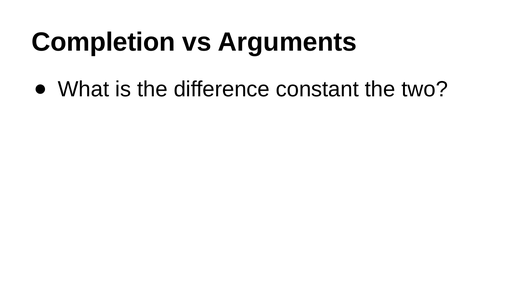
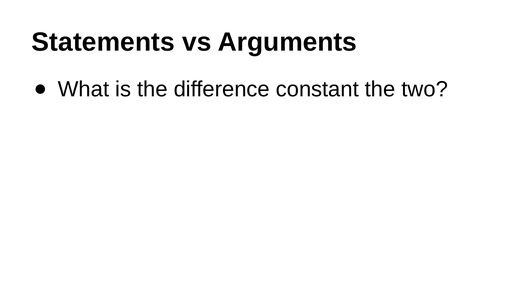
Completion: Completion -> Statements
